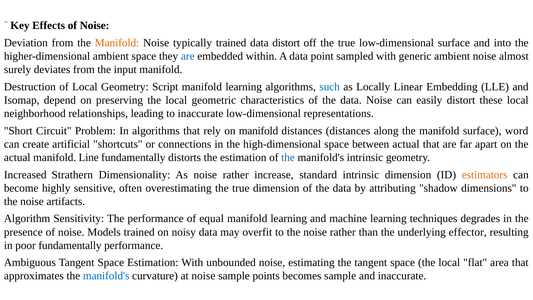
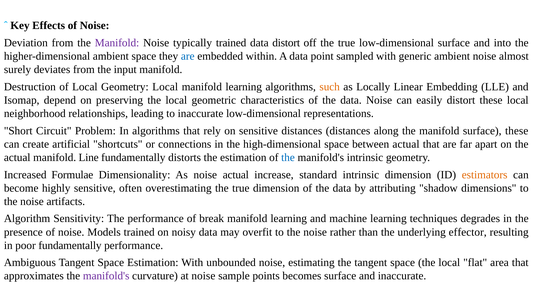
Manifold at (117, 43) colour: orange -> purple
Geometry Script: Script -> Local
such colour: blue -> orange
on manifold: manifold -> sensitive
surface word: word -> these
Strathern: Strathern -> Formulae
As noise rather: rather -> actual
equal: equal -> break
manifold's at (106, 276) colour: blue -> purple
becomes sample: sample -> surface
